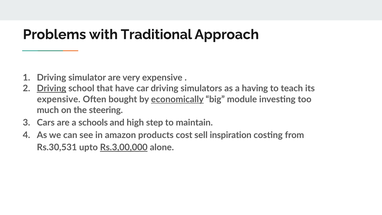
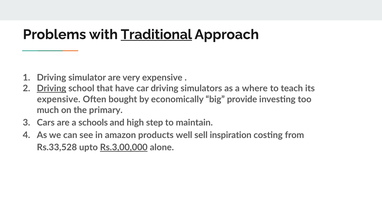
Traditional underline: none -> present
having: having -> where
economically underline: present -> none
module: module -> provide
steering: steering -> primary
cost: cost -> well
Rs.30,531: Rs.30,531 -> Rs.33,528
